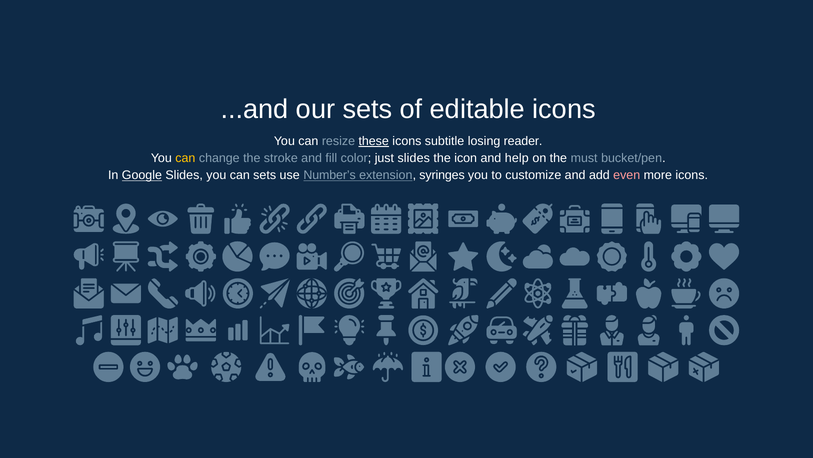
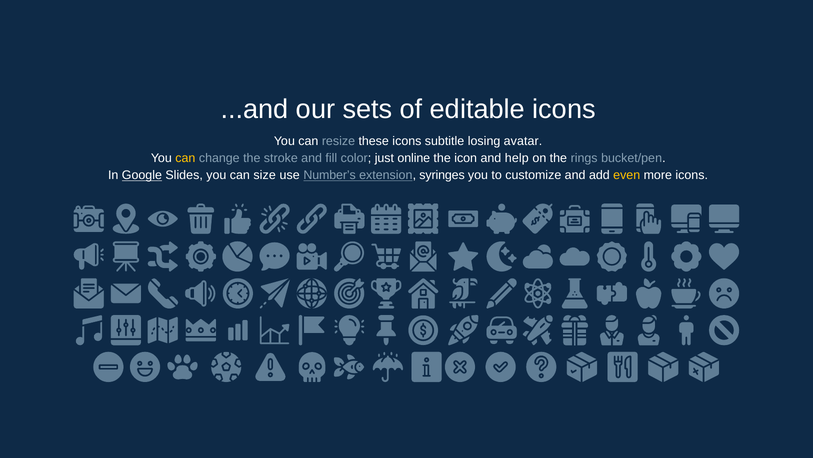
these underline: present -> none
reader: reader -> avatar
just slides: slides -> online
must: must -> rings
can sets: sets -> size
even colour: pink -> yellow
